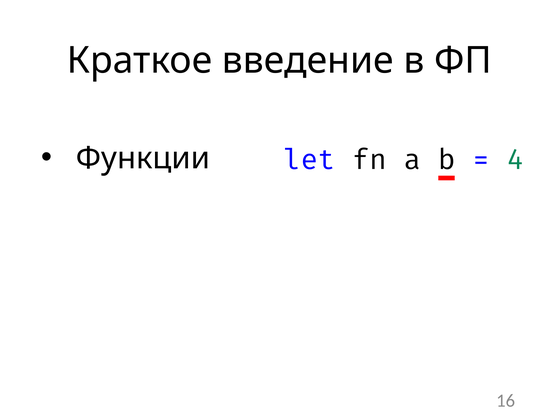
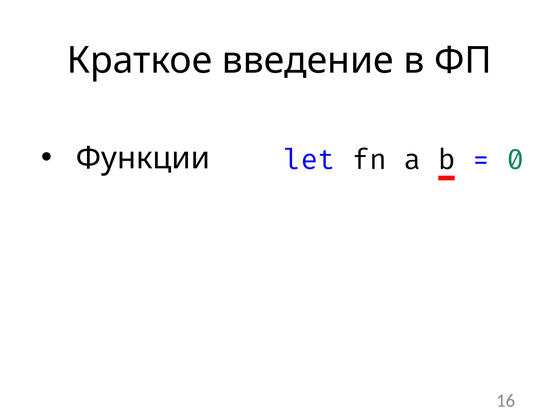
4: 4 -> 0
